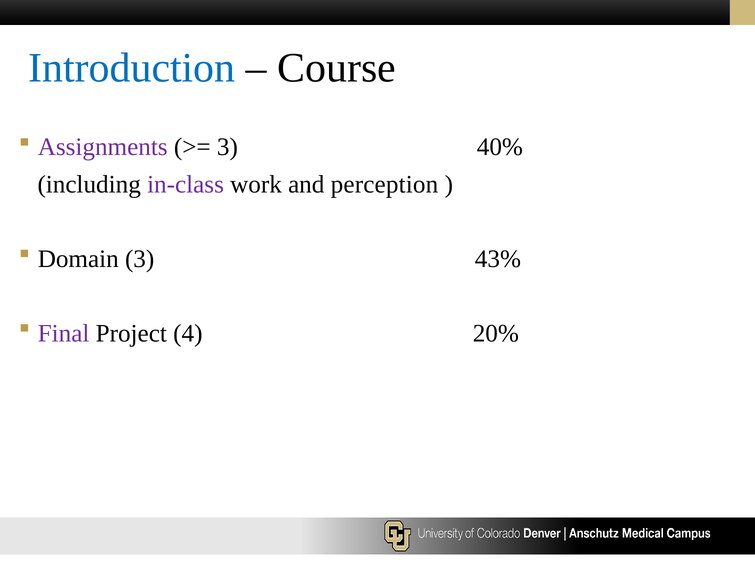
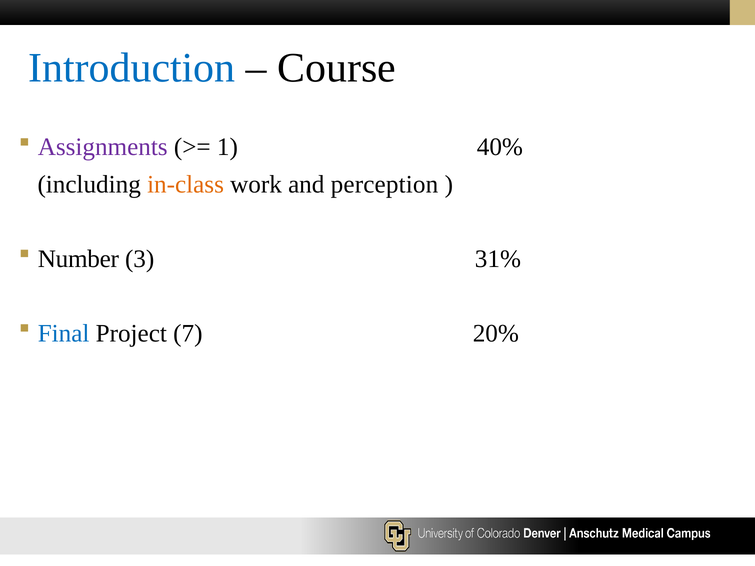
3 at (227, 147): 3 -> 1
in-class colour: purple -> orange
Domain: Domain -> Number
43%: 43% -> 31%
Final colour: purple -> blue
4: 4 -> 7
